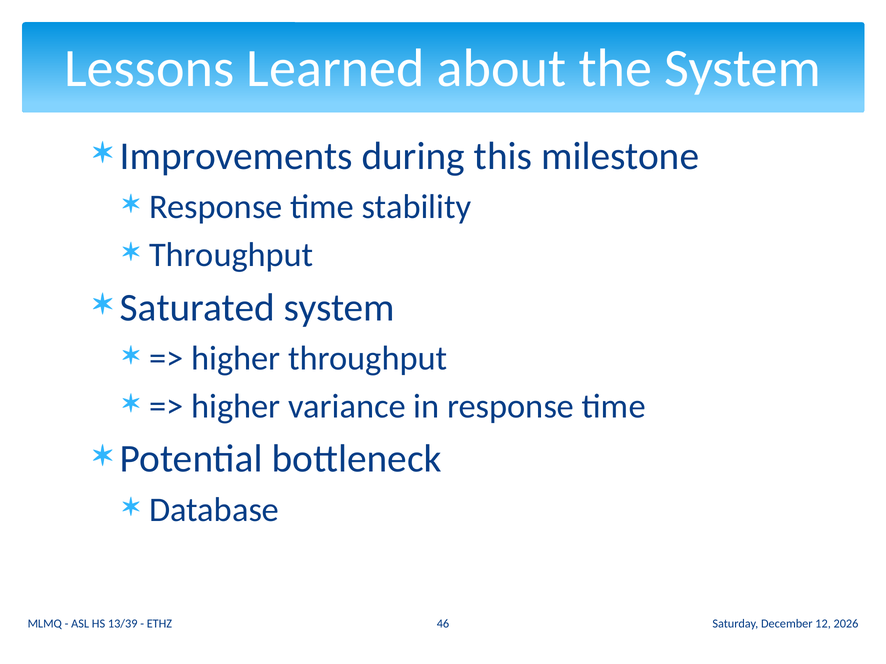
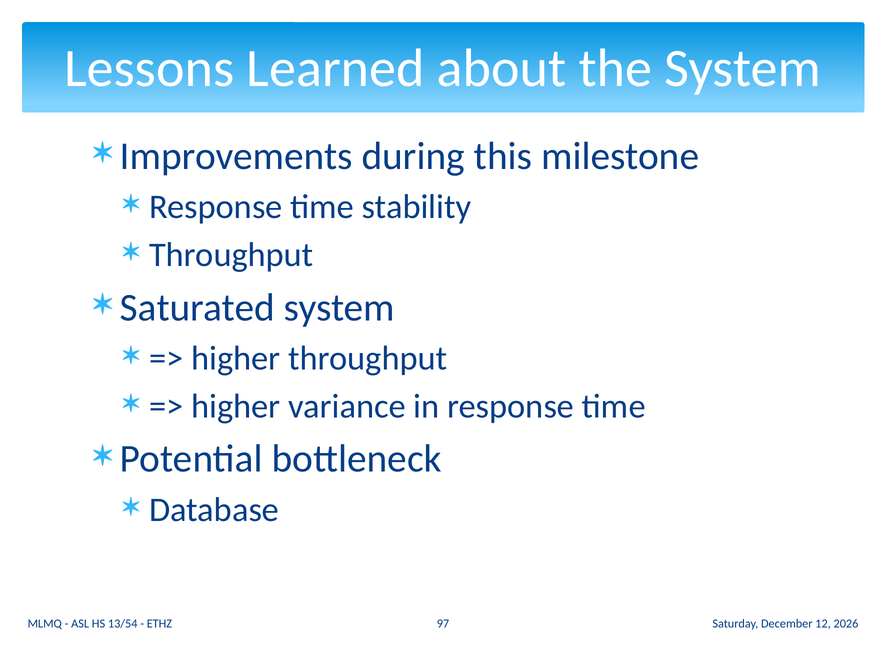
13/39: 13/39 -> 13/54
46: 46 -> 97
